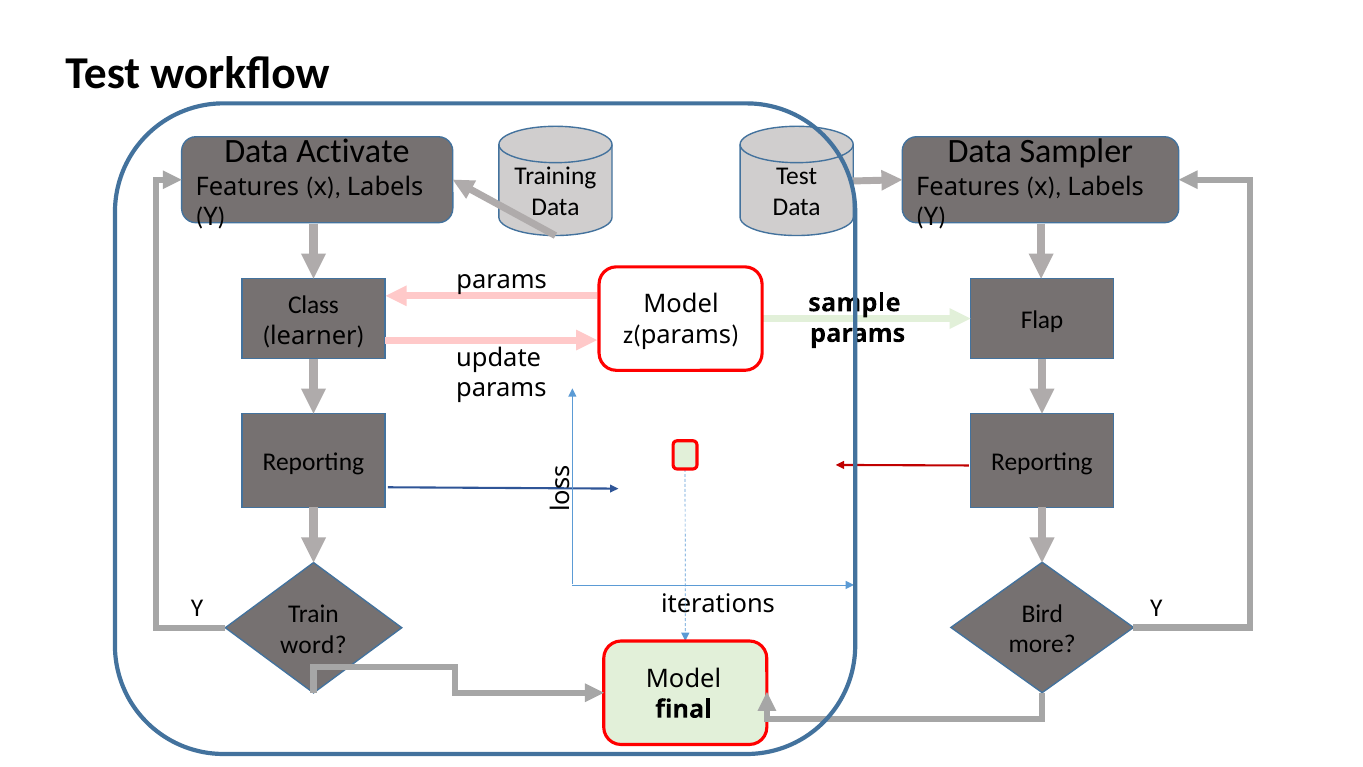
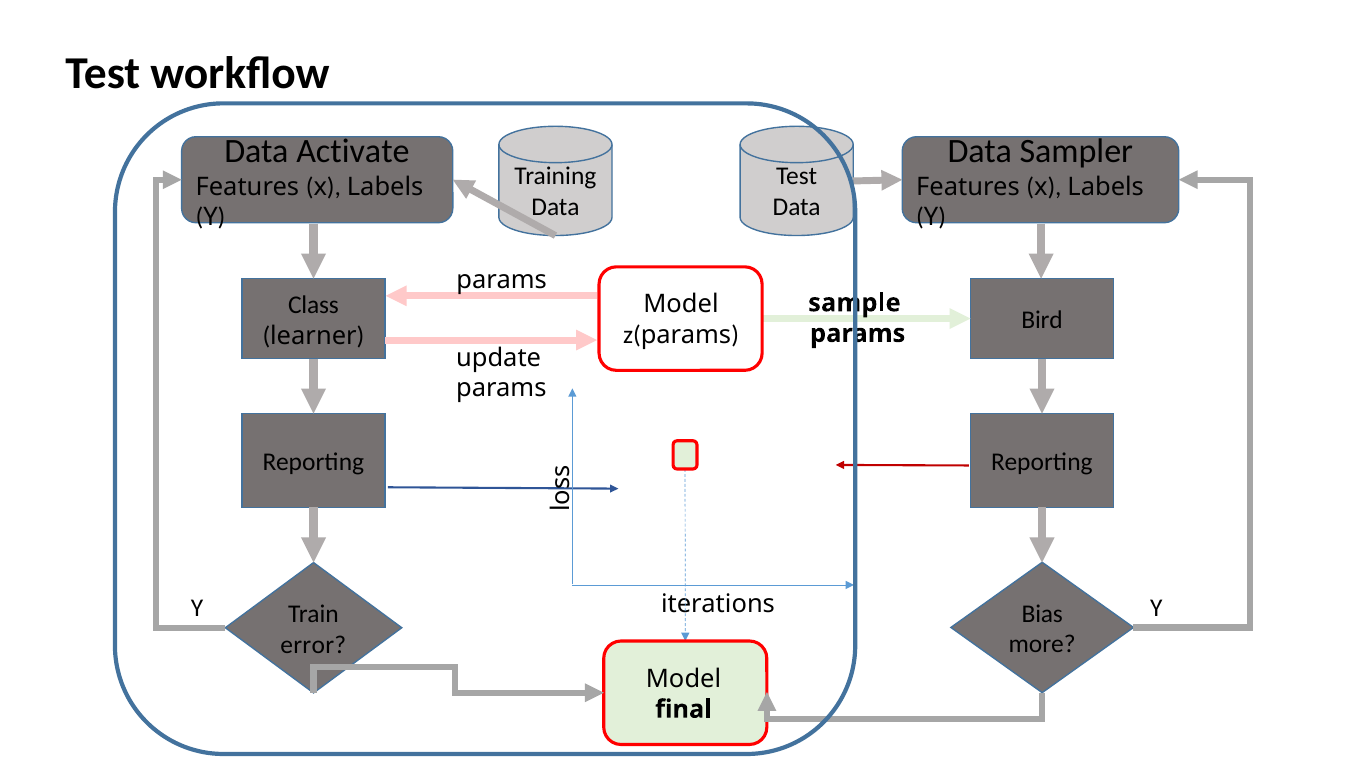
Flap: Flap -> Bird
Bird: Bird -> Bias
word: word -> error
